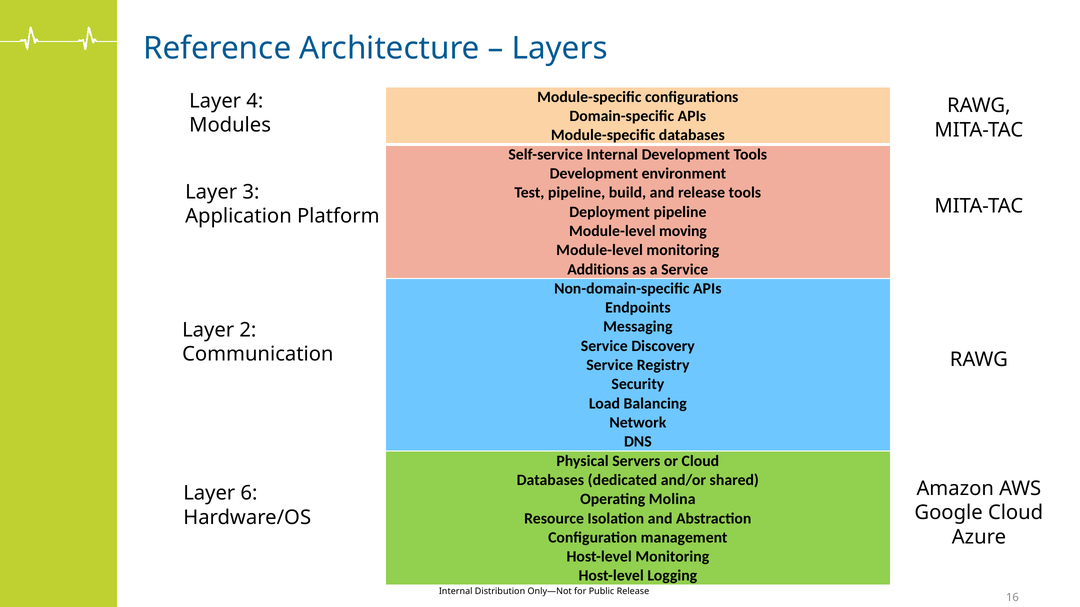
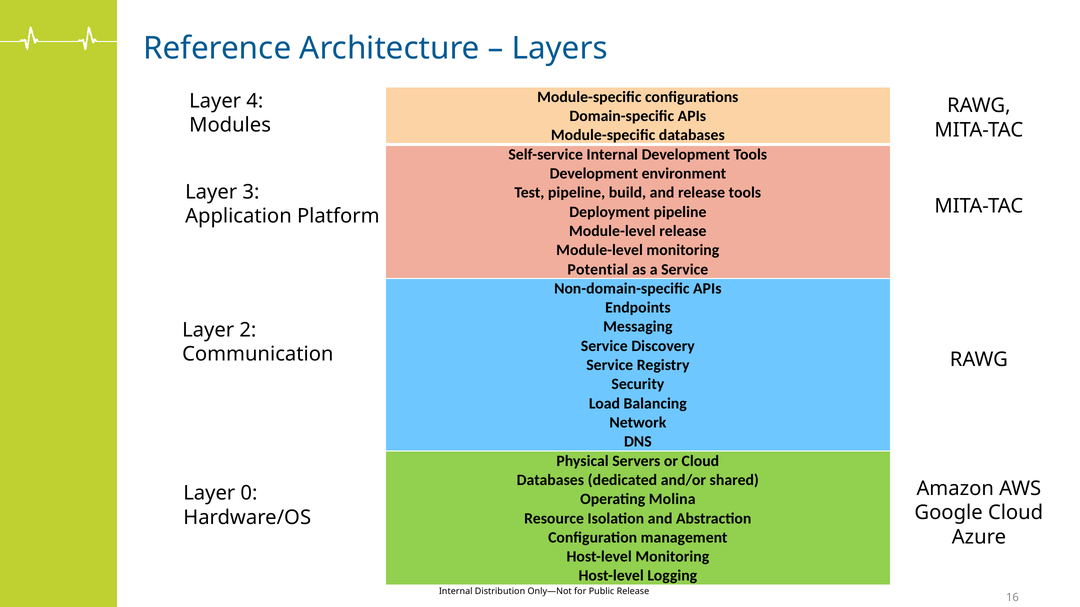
Module-level moving: moving -> release
Additions: Additions -> Potential
6: 6 -> 0
